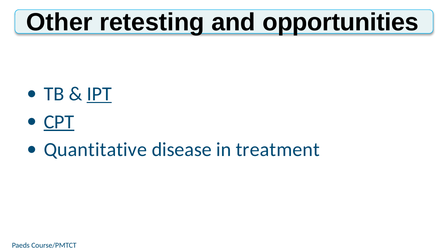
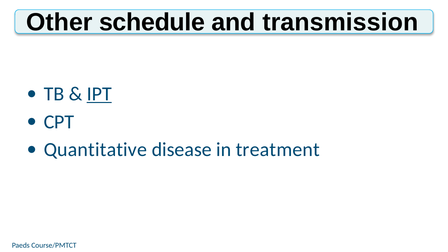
retesting: retesting -> schedule
opportunities: opportunities -> transmission
CPT underline: present -> none
